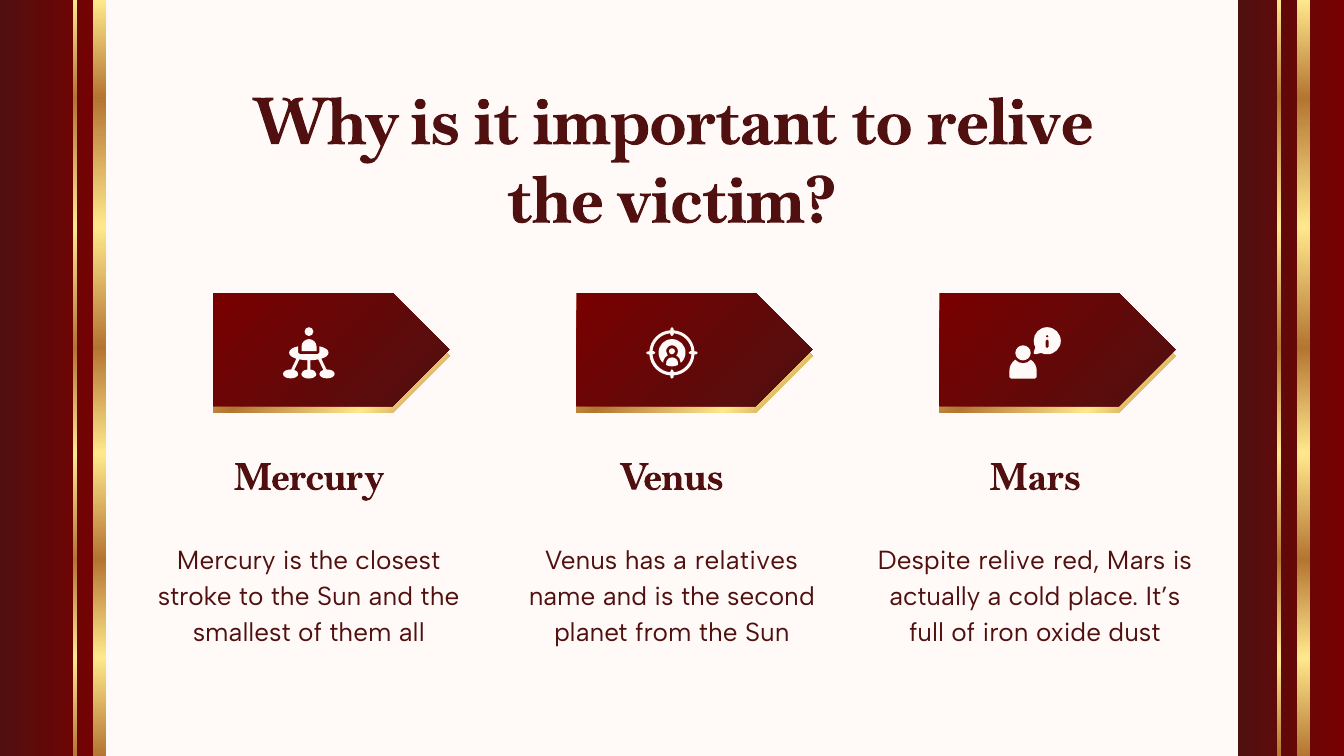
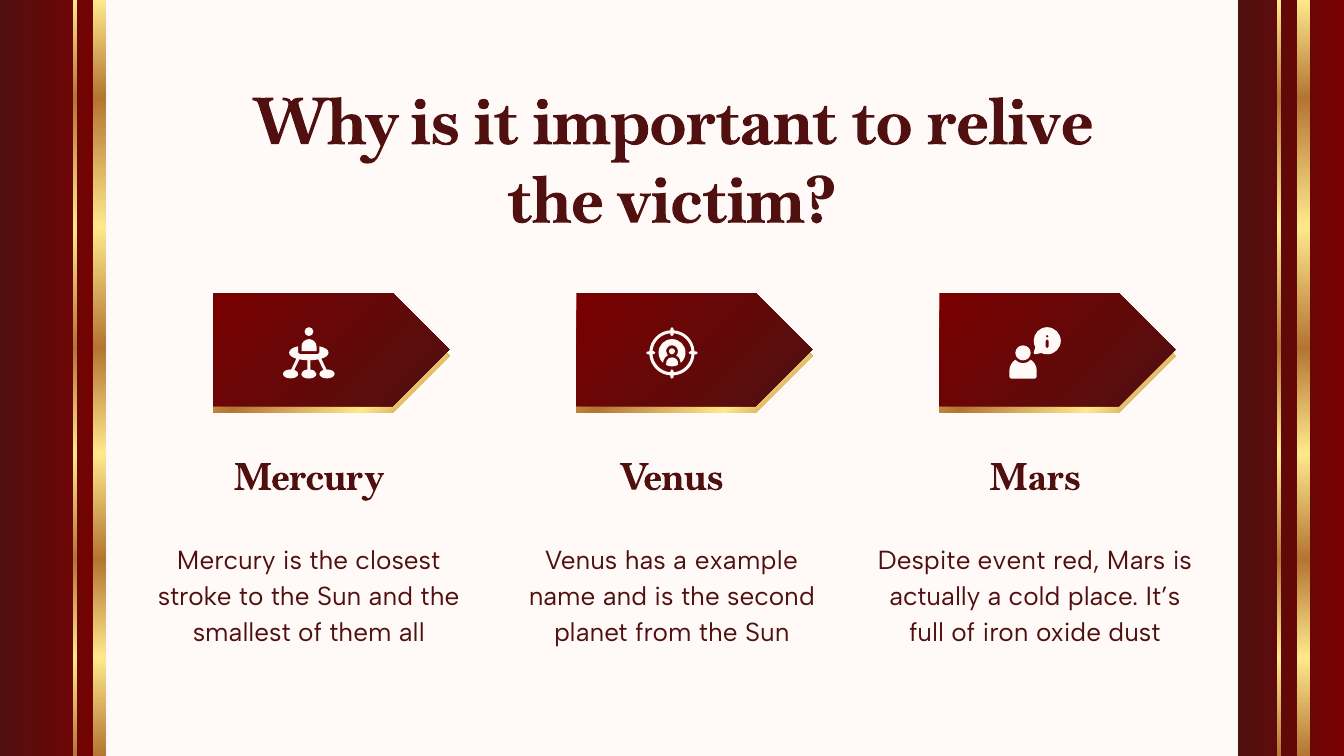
relatives: relatives -> example
Despite relive: relive -> event
